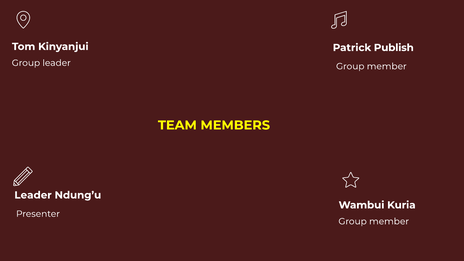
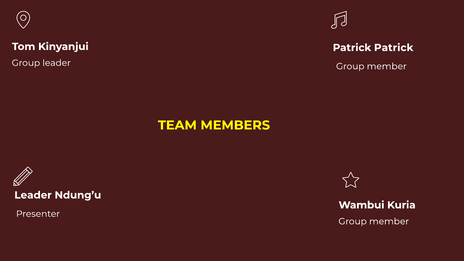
Patrick Publish: Publish -> Patrick
